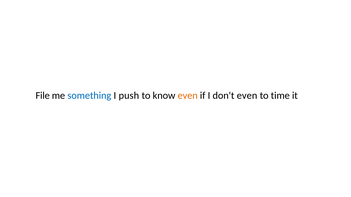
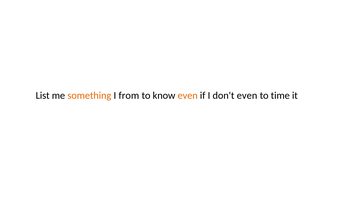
File: File -> List
something colour: blue -> orange
push: push -> from
